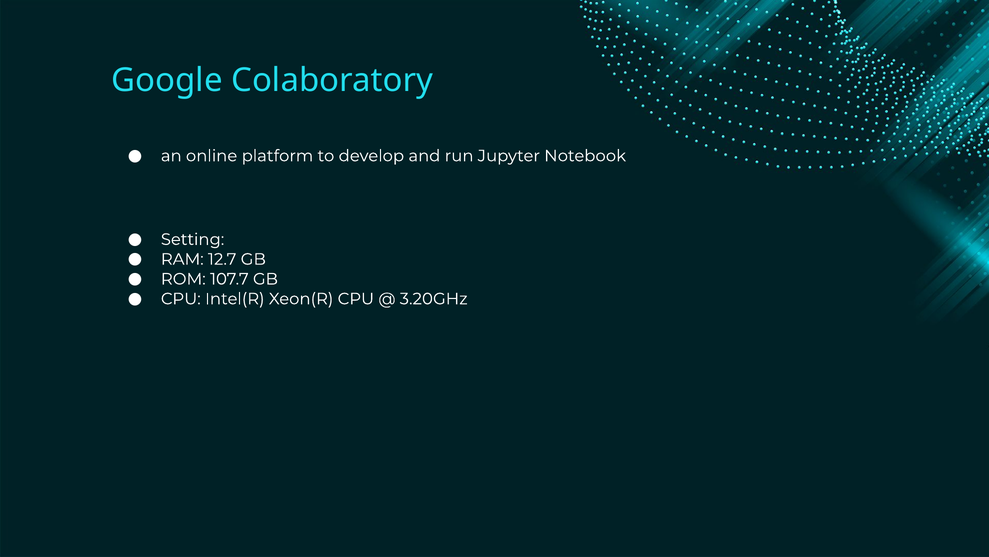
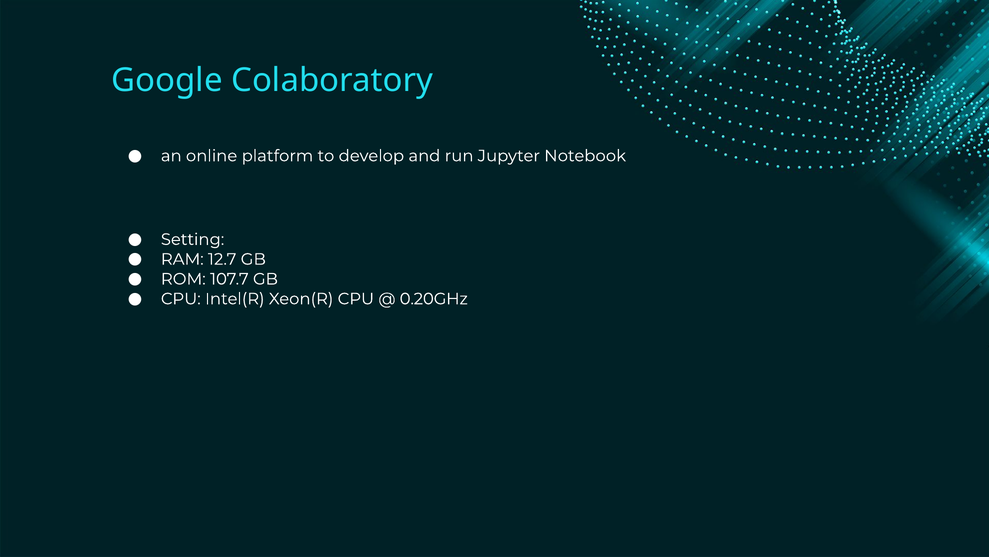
3.20GHz: 3.20GHz -> 0.20GHz
